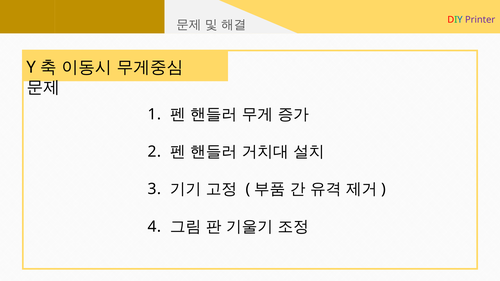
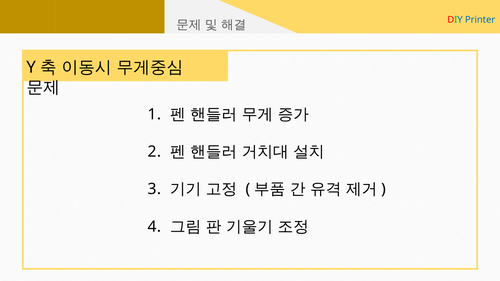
Printer colour: purple -> blue
